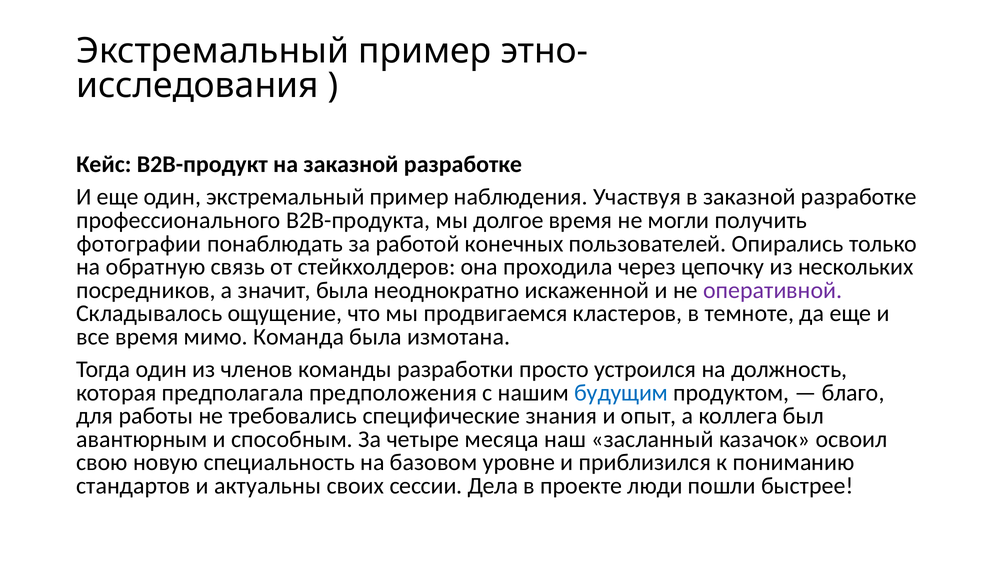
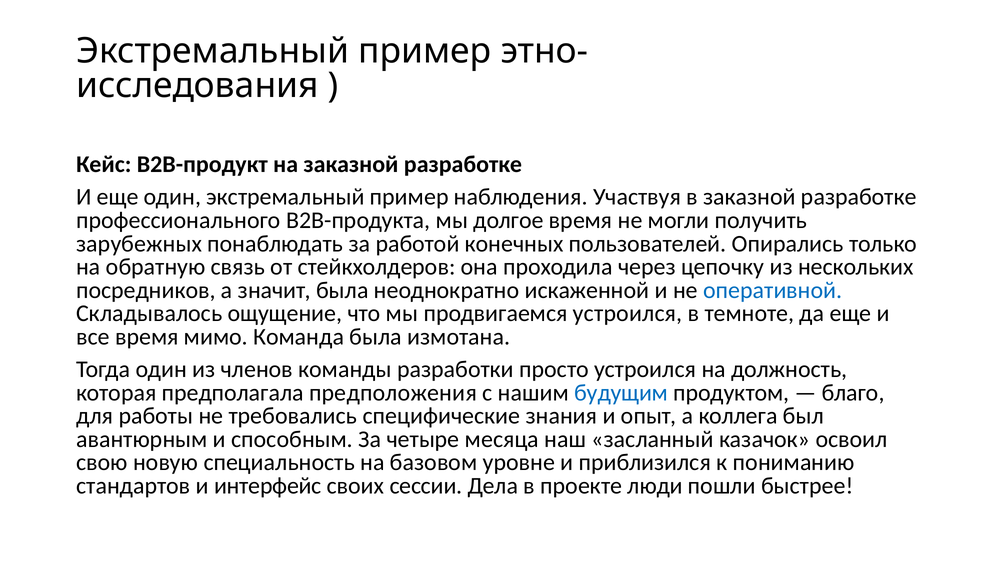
фотографии: фотографии -> зарубежных
оперативной colour: purple -> blue
продвигаемся кластеров: кластеров -> устроился
актуальны: актуальны -> интерфейс
